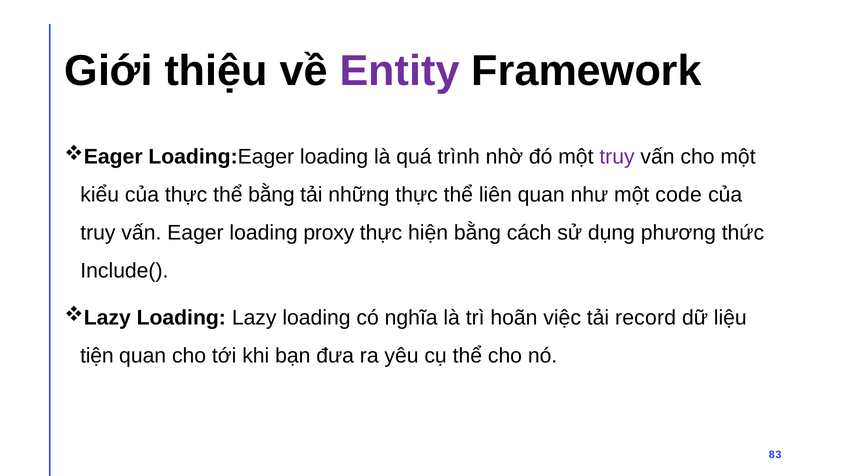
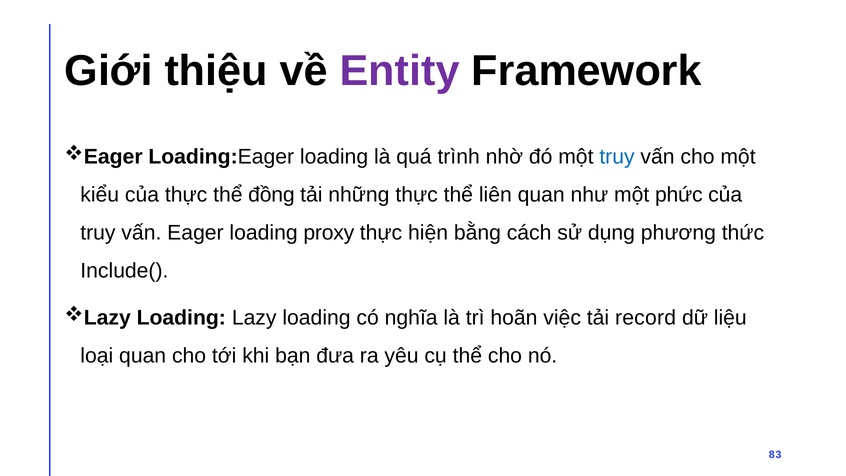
truy at (617, 157) colour: purple -> blue
thể bằng: bằng -> đồng
code: code -> phức
tiện: tiện -> loại
